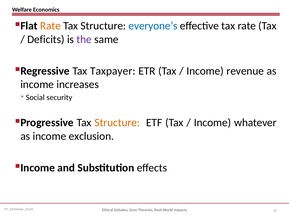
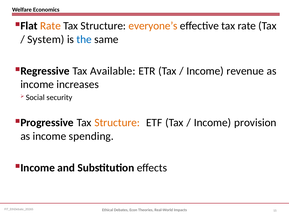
everyone’s colour: blue -> orange
Deficits: Deficits -> System
the colour: purple -> blue
Taxpayer: Taxpayer -> Available
whatever: whatever -> provision
exclusion: exclusion -> spending
